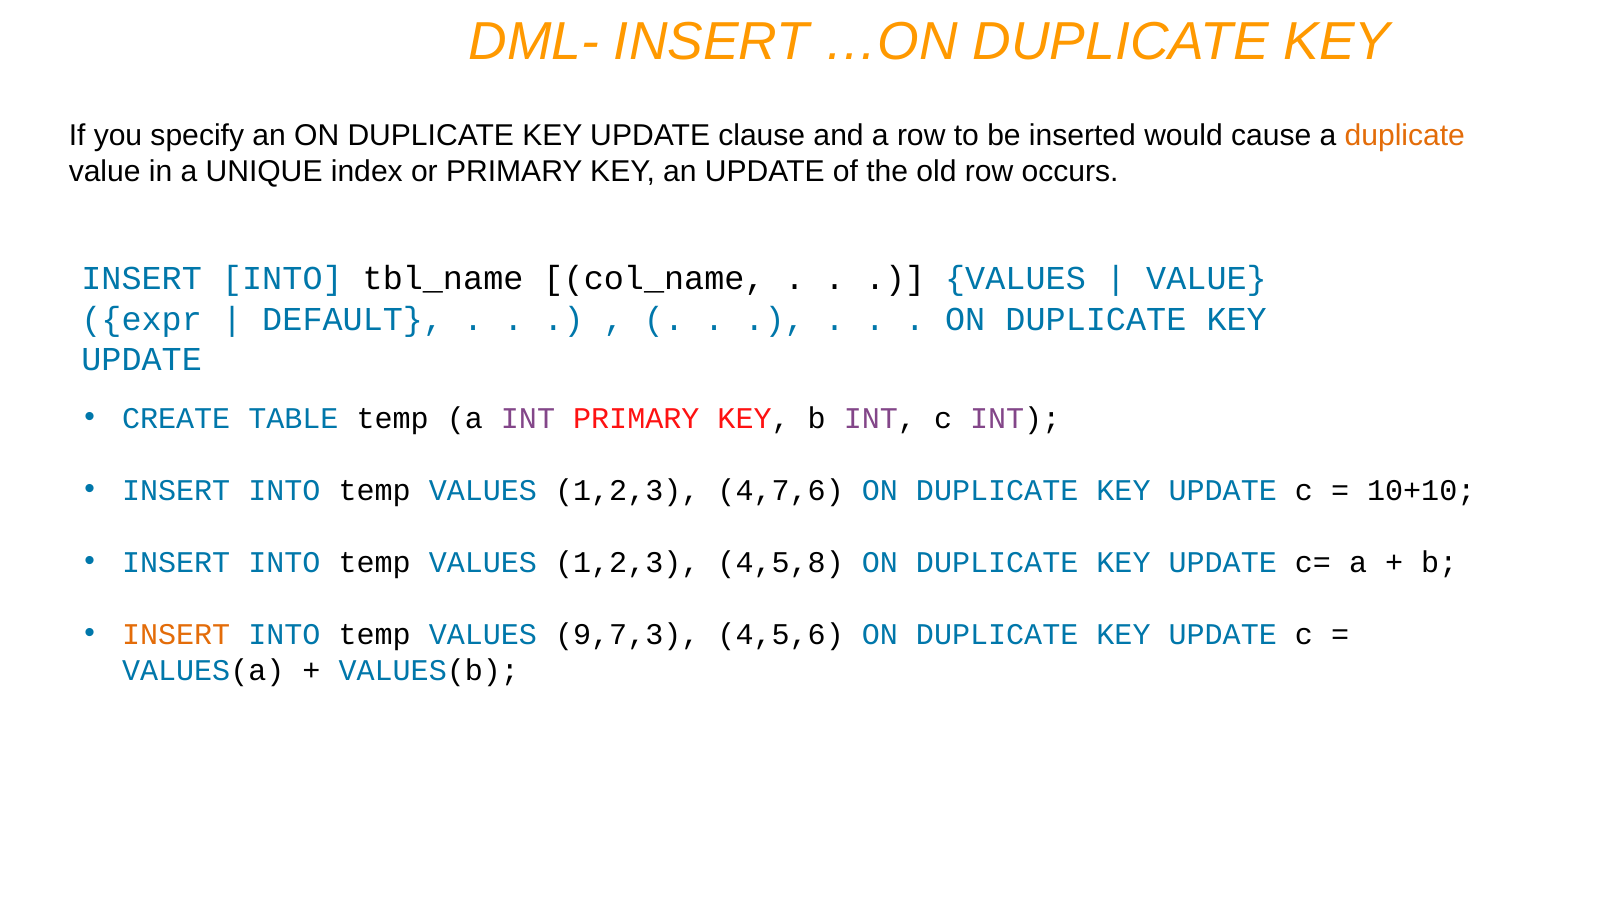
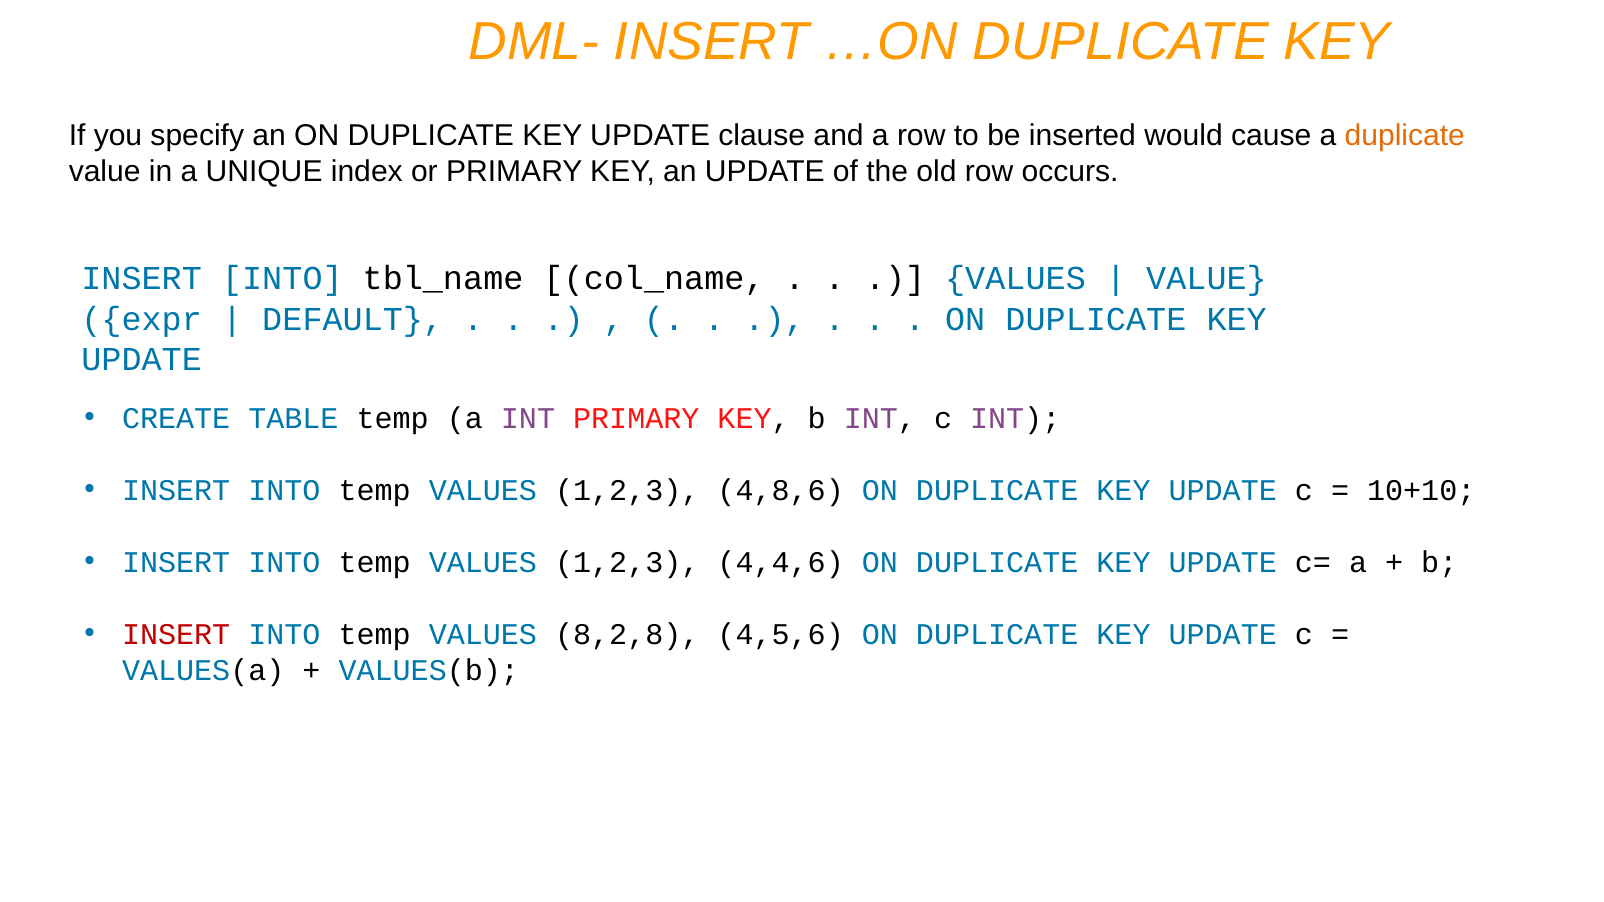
4,7,6: 4,7,6 -> 4,8,6
4,5,8: 4,5,8 -> 4,4,6
INSERT at (176, 635) colour: orange -> red
9,7,3: 9,7,3 -> 8,2,8
